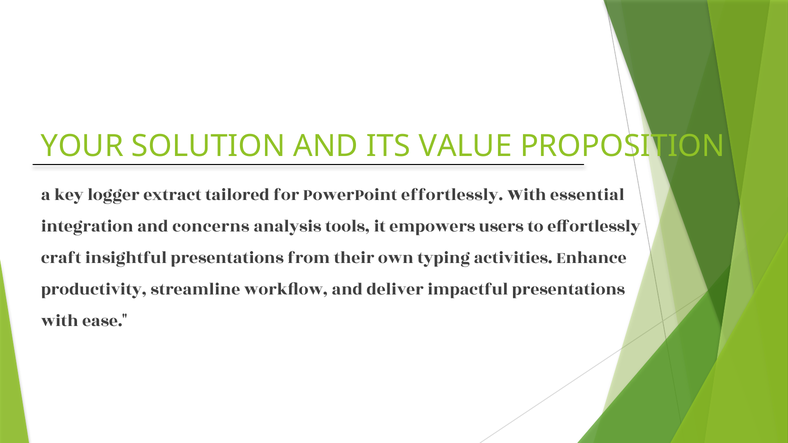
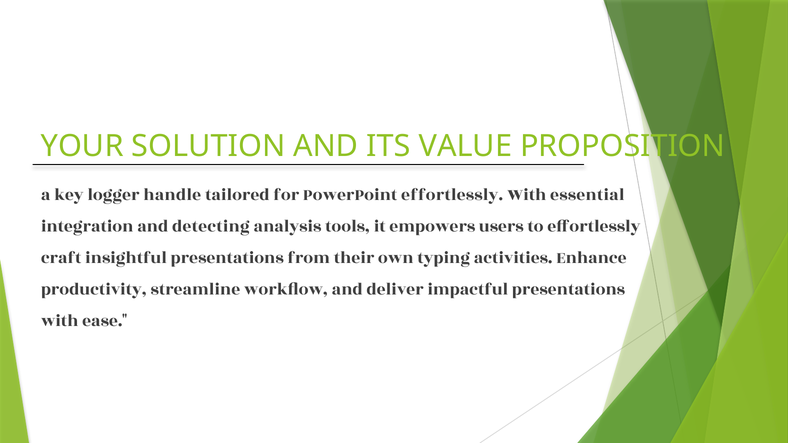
extract: extract -> handle
concerns: concerns -> detecting
